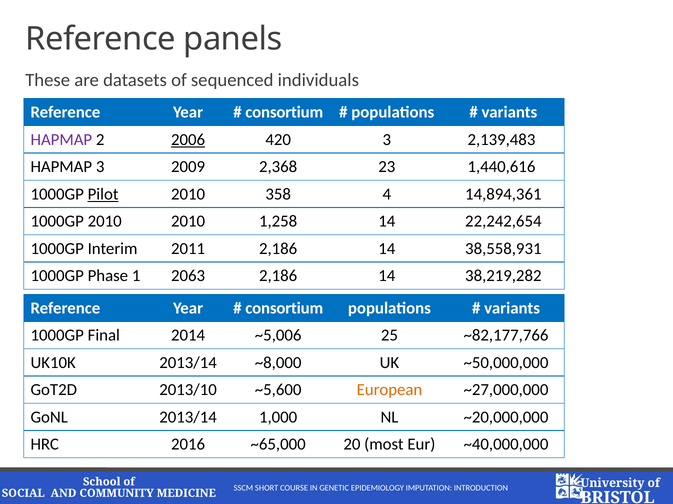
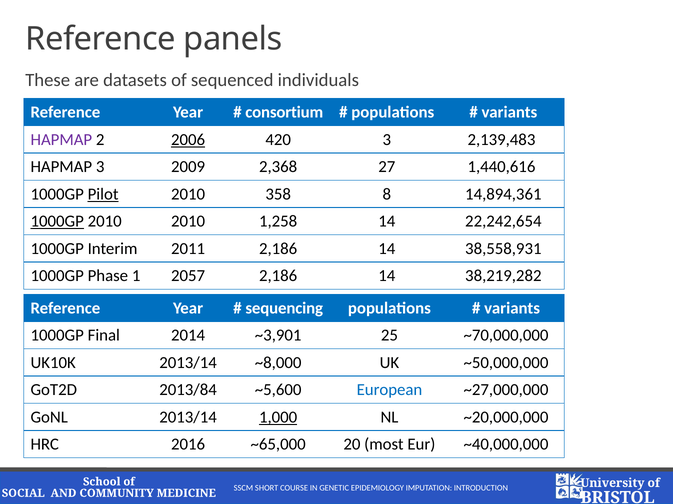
23: 23 -> 27
4: 4 -> 8
1000GP at (57, 222) underline: none -> present
2063: 2063 -> 2057
consortium at (284, 309): consortium -> sequencing
~5,006: ~5,006 -> ~3,901
~82,177,766: ~82,177,766 -> ~70,000,000
2013/10: 2013/10 -> 2013/84
European colour: orange -> blue
1,000 underline: none -> present
